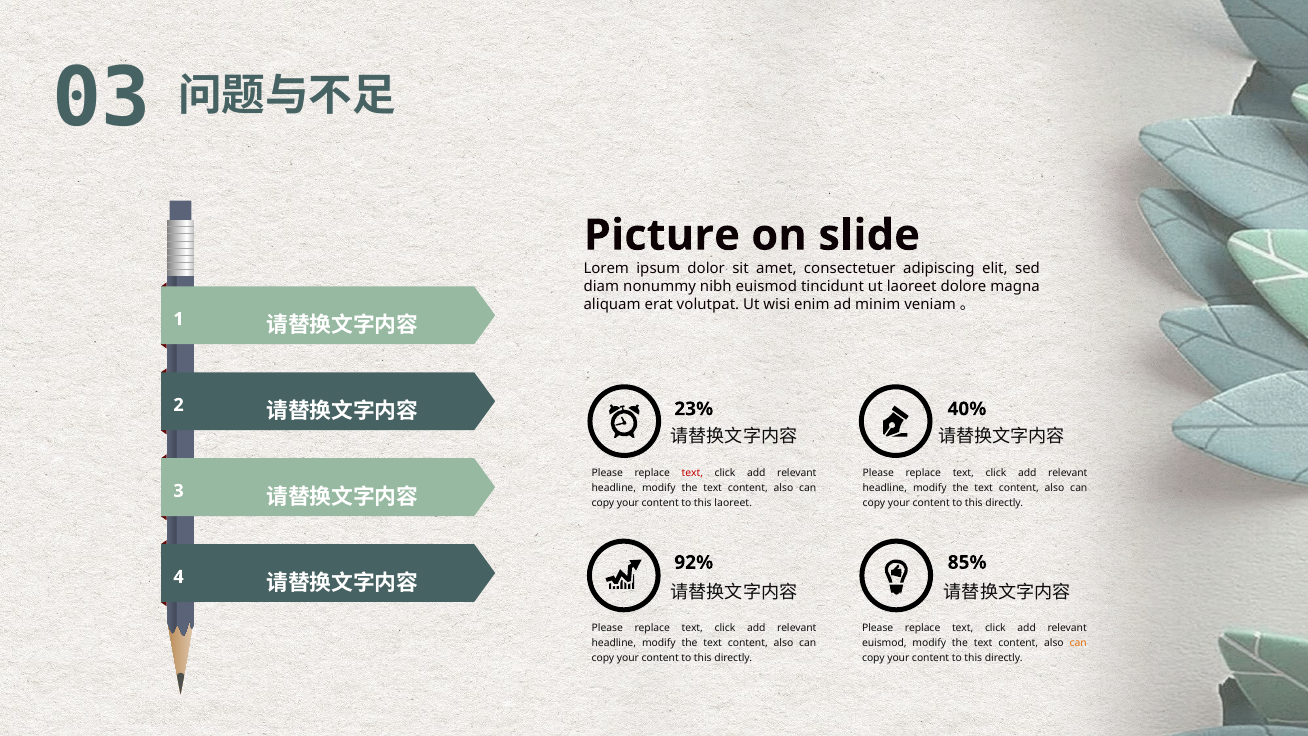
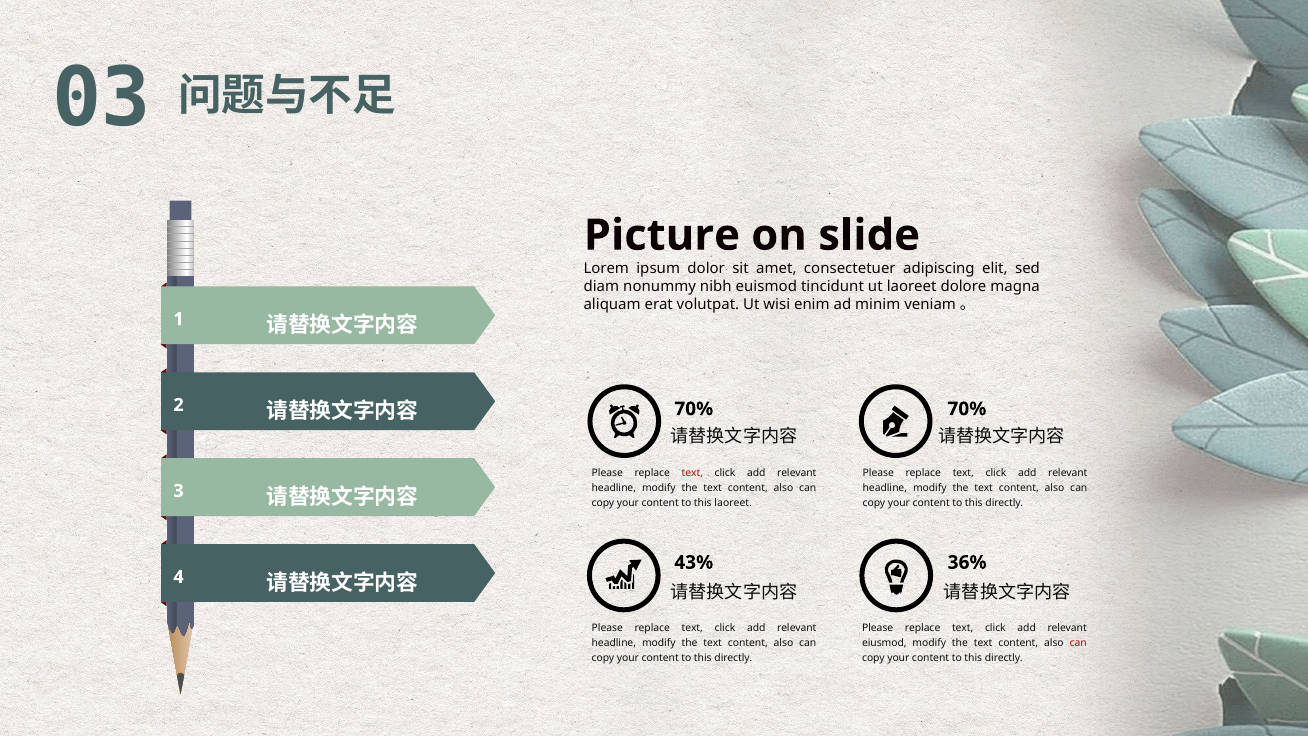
23% at (694, 409): 23% -> 70%
40% at (967, 409): 40% -> 70%
92%: 92% -> 43%
85%: 85% -> 36%
euismod at (884, 643): euismod -> eiusmod
can at (1078, 643) colour: orange -> red
